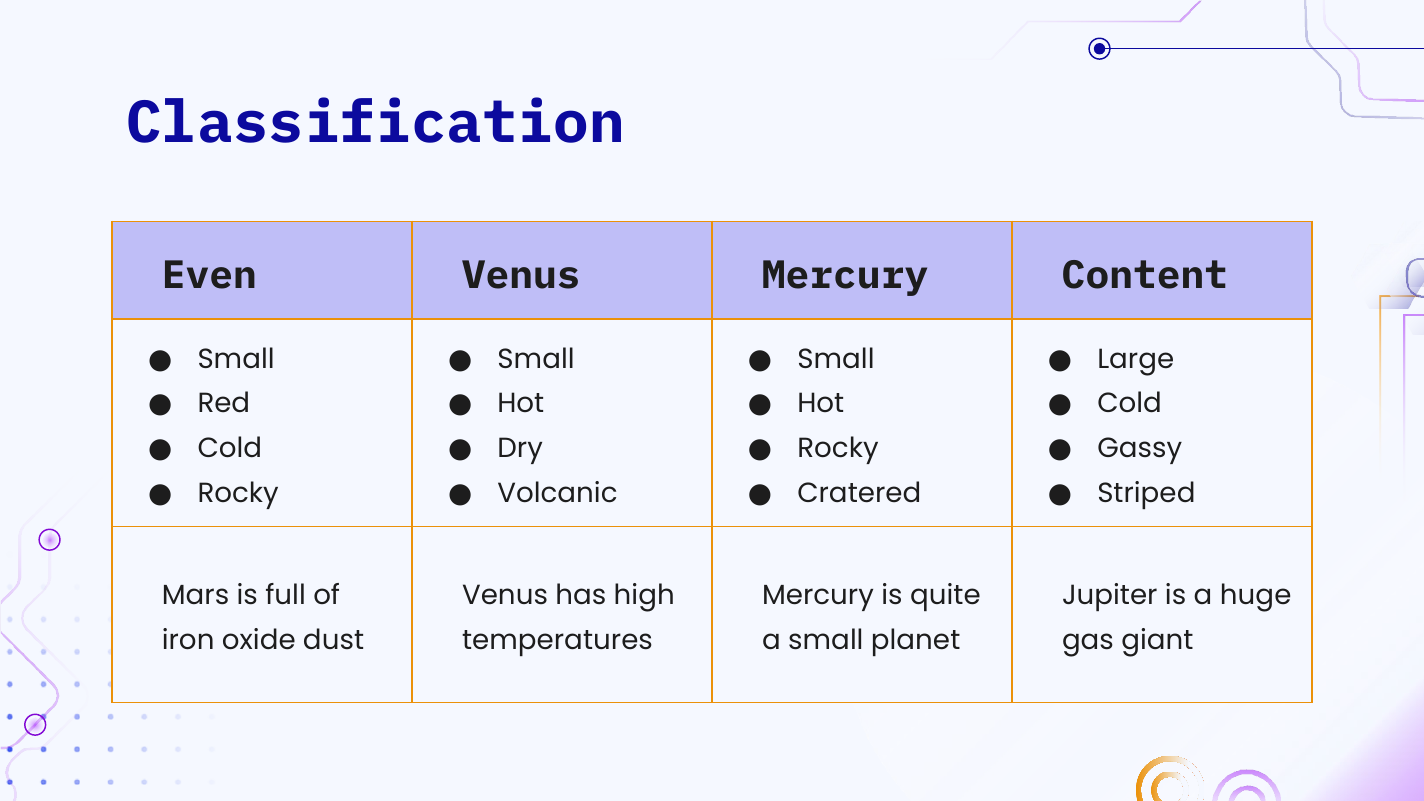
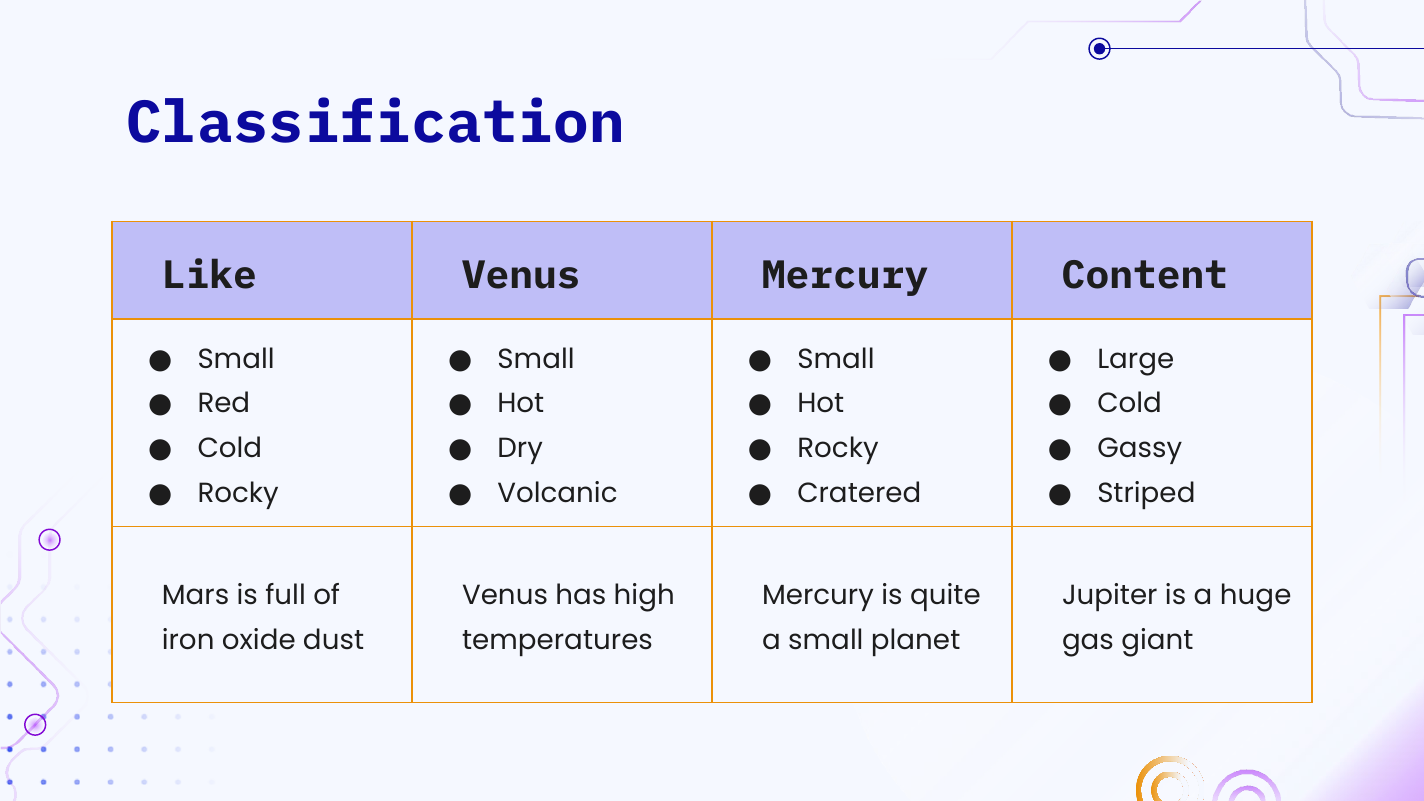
Even: Even -> Like
